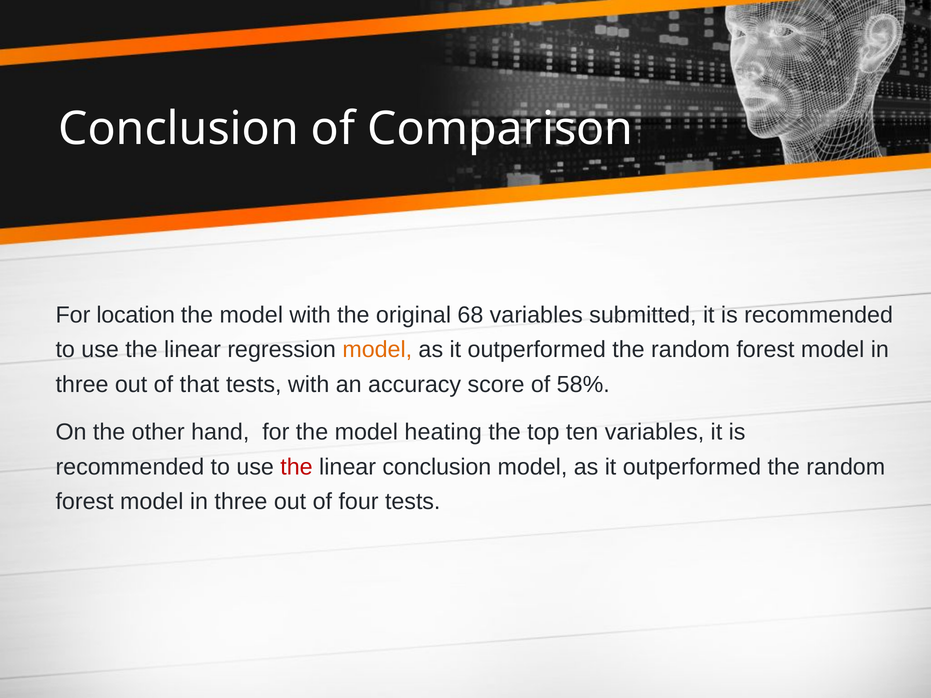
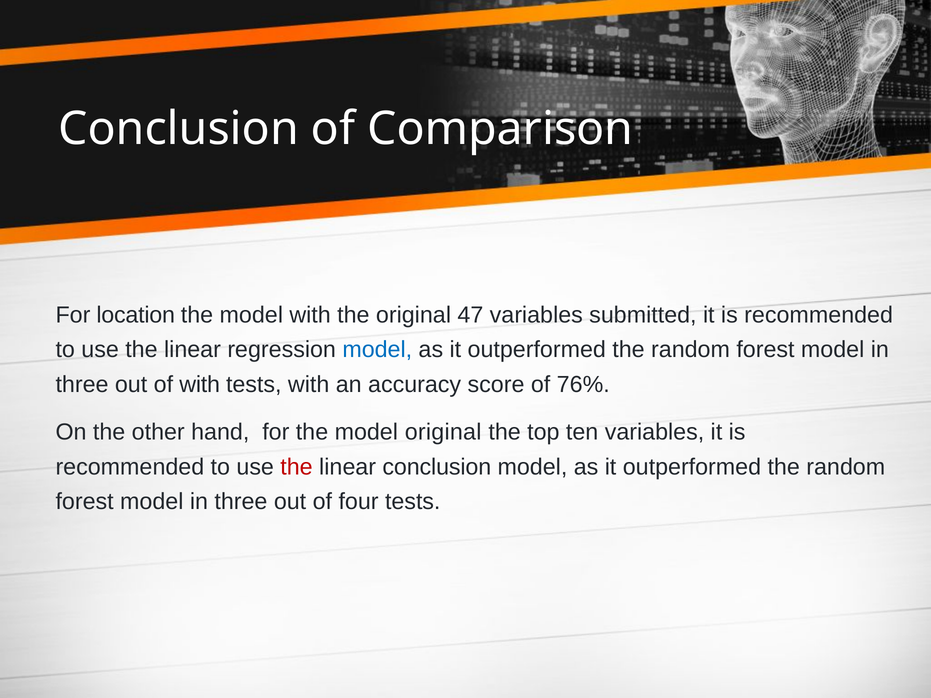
68: 68 -> 47
model at (377, 350) colour: orange -> blue
of that: that -> with
58%: 58% -> 76%
model heating: heating -> original
